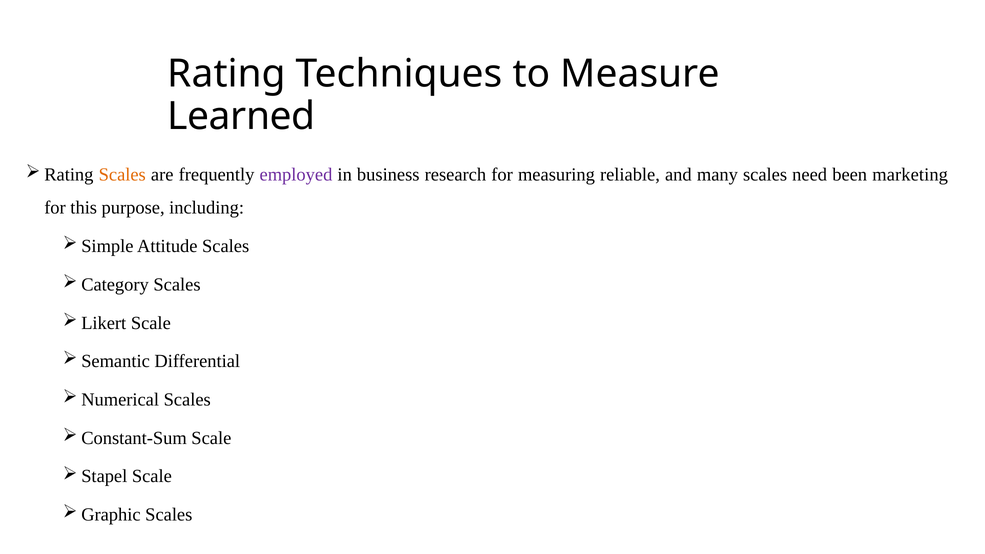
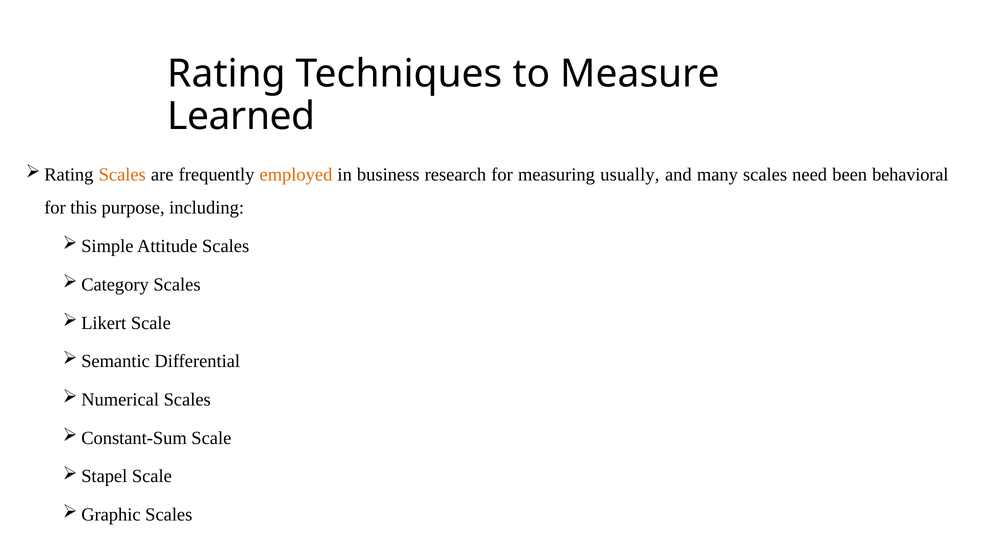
employed colour: purple -> orange
reliable: reliable -> usually
marketing: marketing -> behavioral
